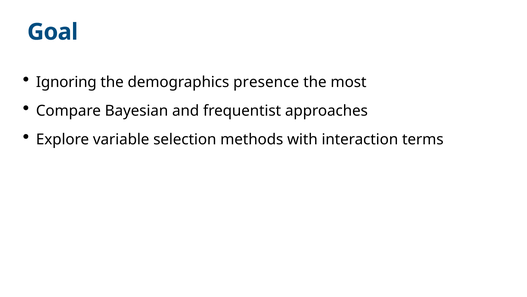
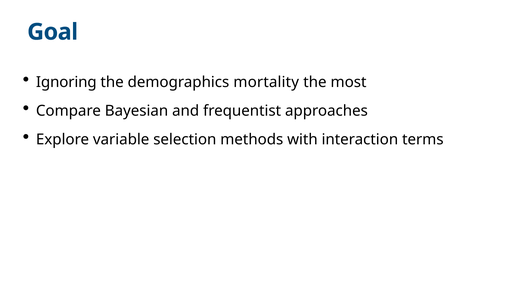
presence: presence -> mortality
